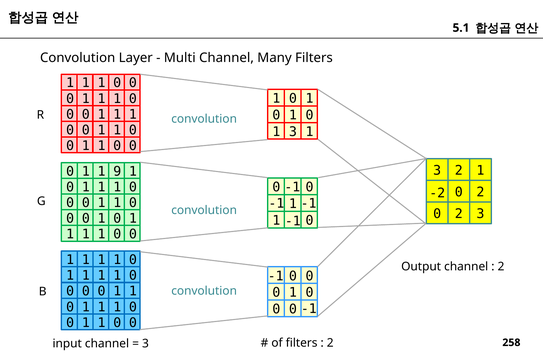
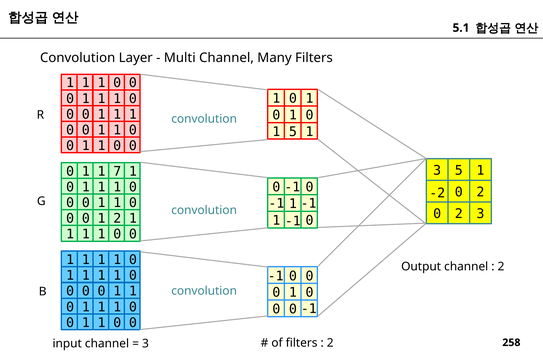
1 3: 3 -> 5
3 2: 2 -> 5
9: 9 -> 7
0 at (117, 218): 0 -> 2
